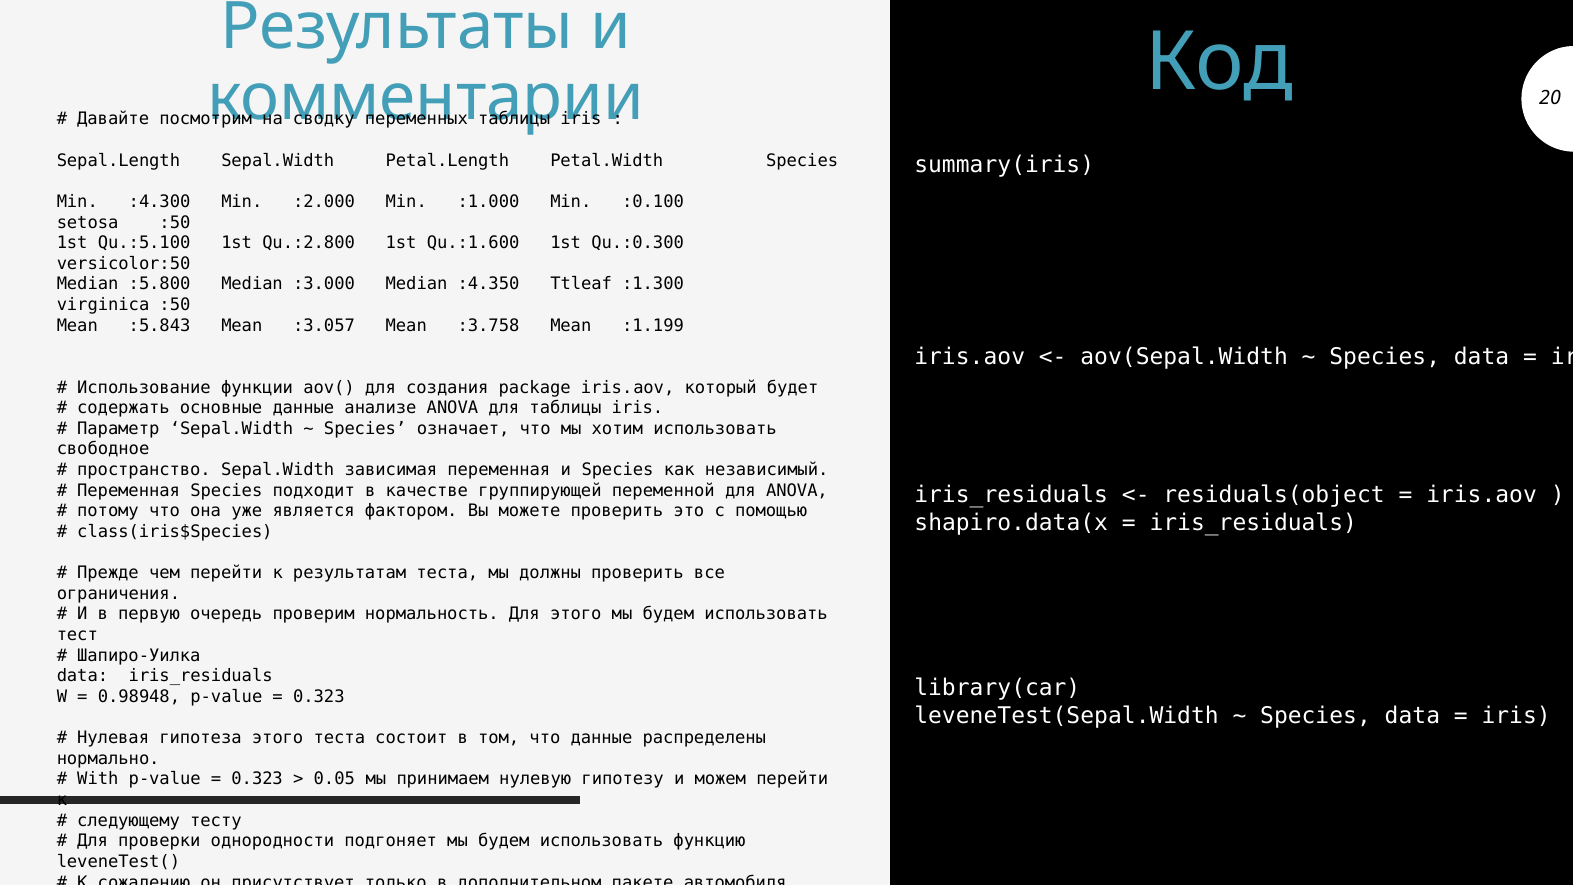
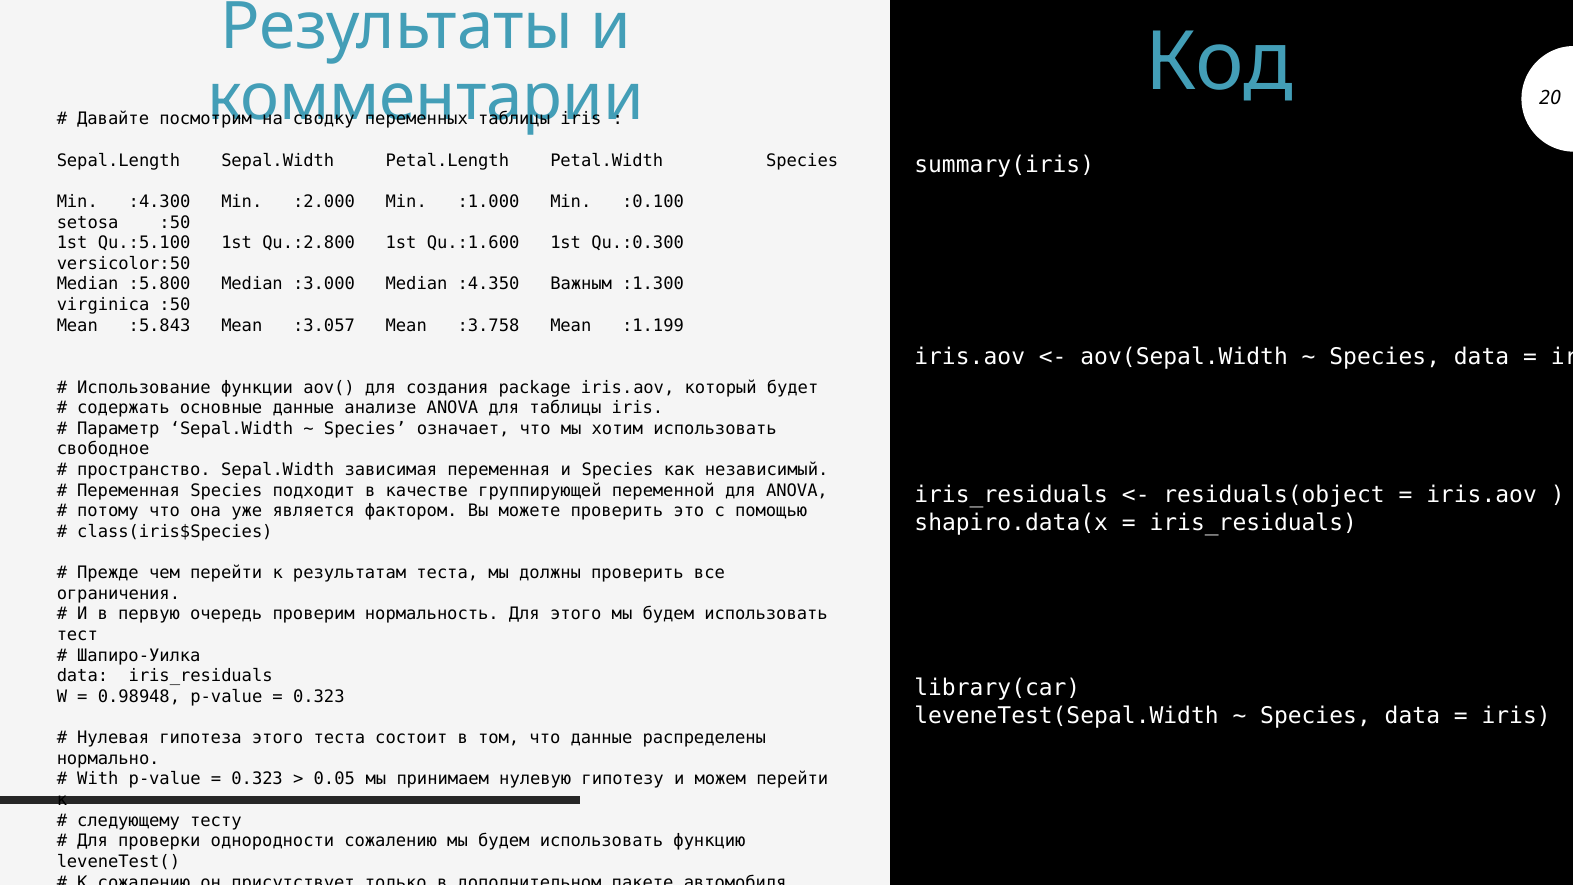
Ttleaf: Ttleaf -> Важным
однородности подгоняет: подгоняет -> сожалению
